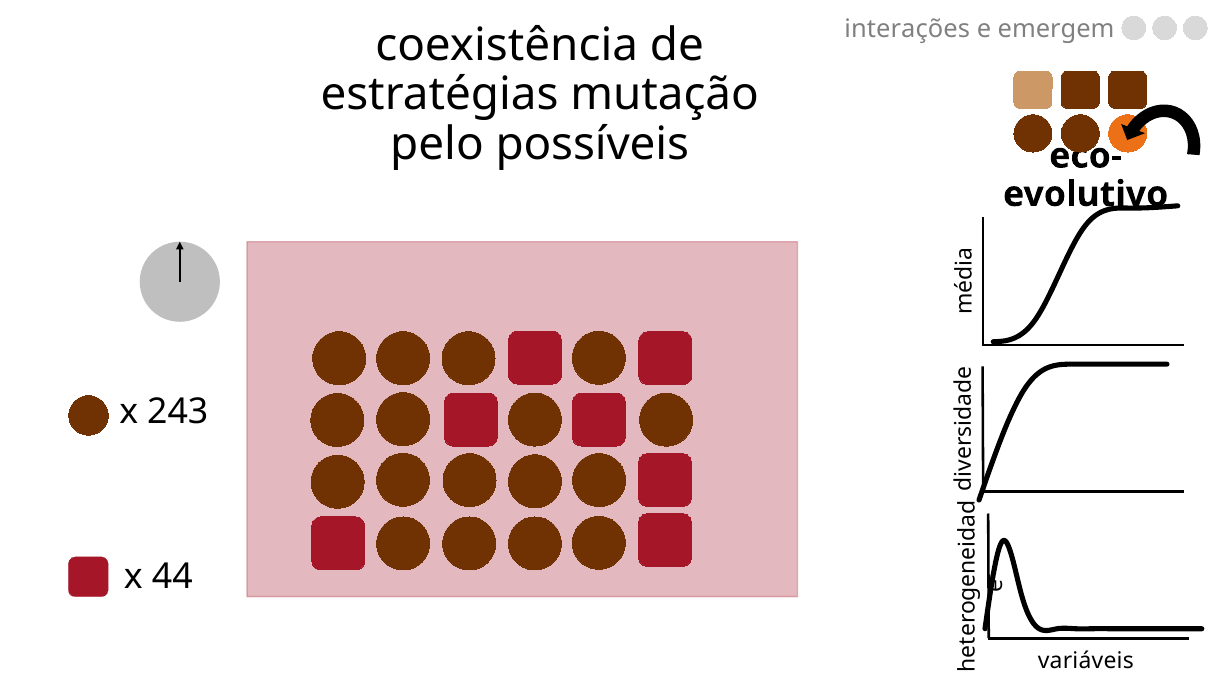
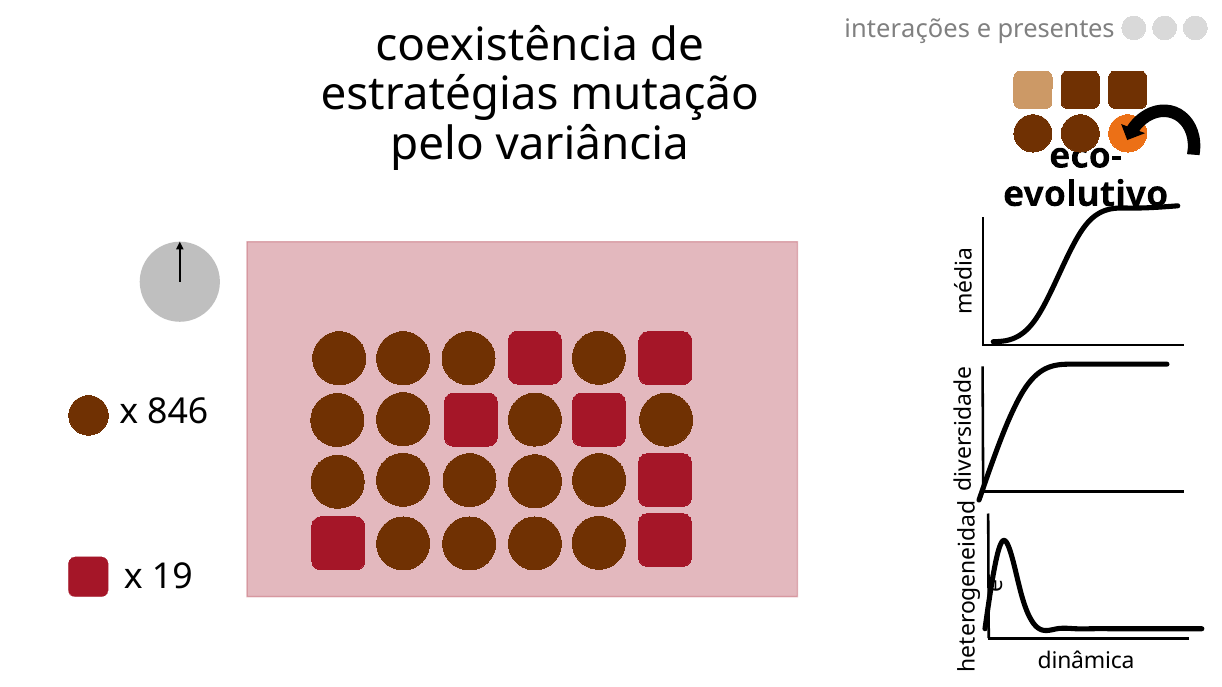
emergem: emergem -> presentes
possíveis: possíveis -> variância
243: 243 -> 846
44: 44 -> 19
variáveis: variáveis -> dinâmica
